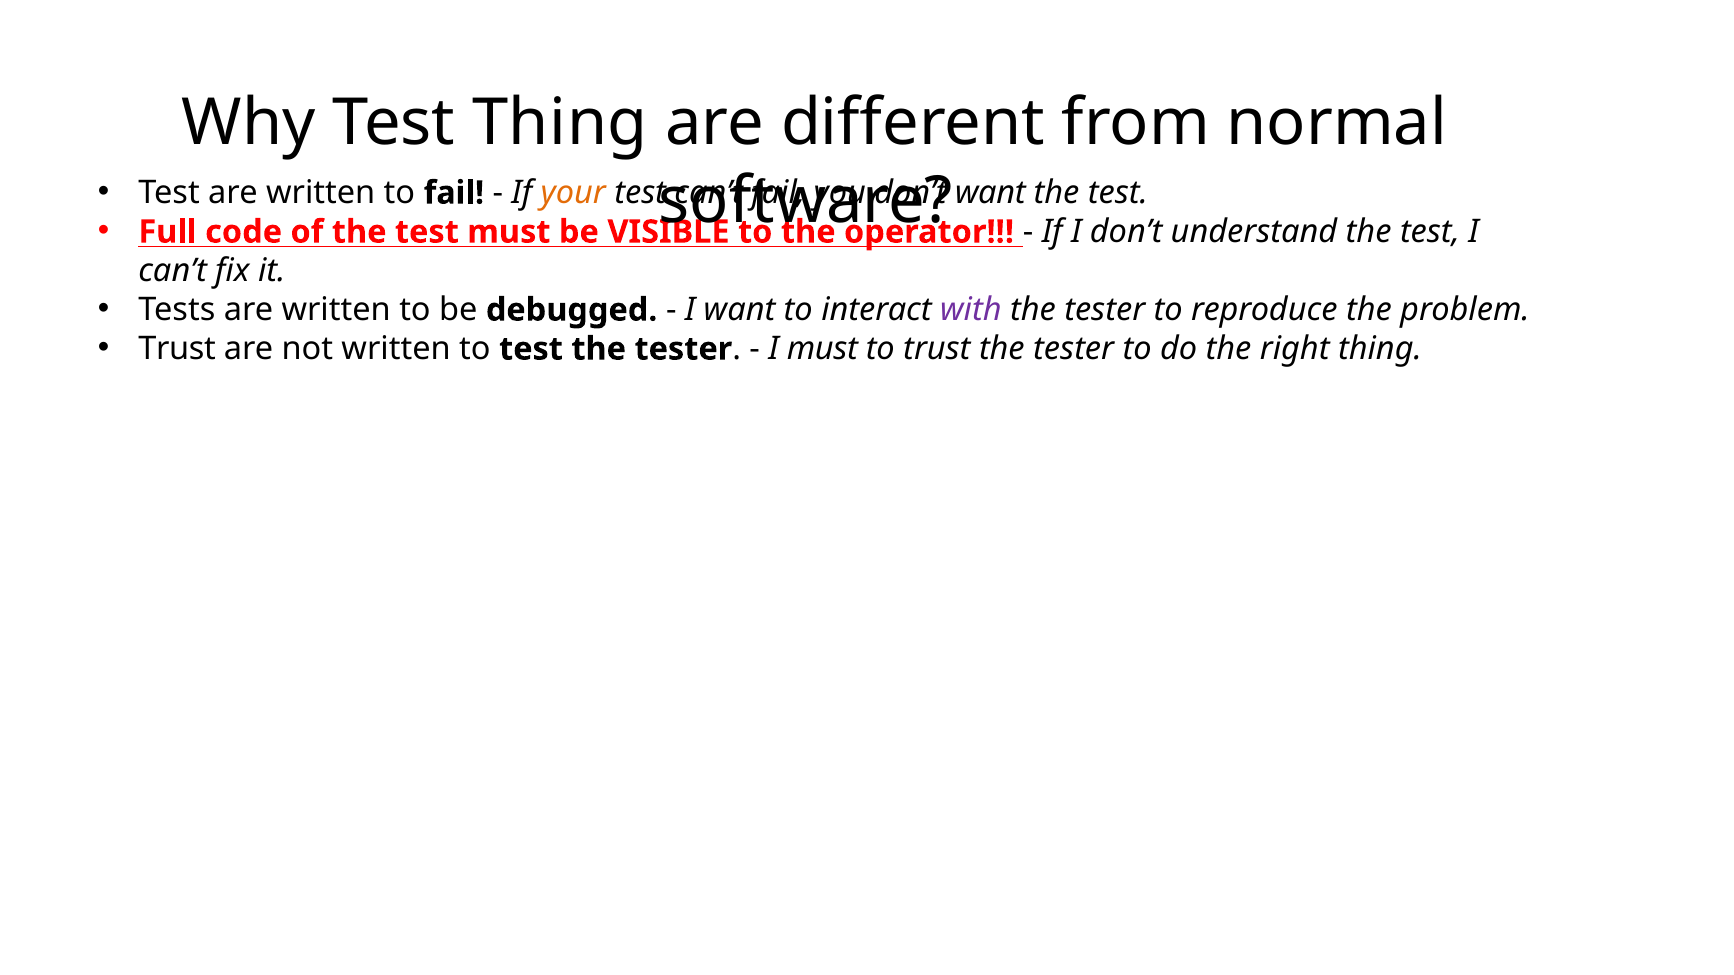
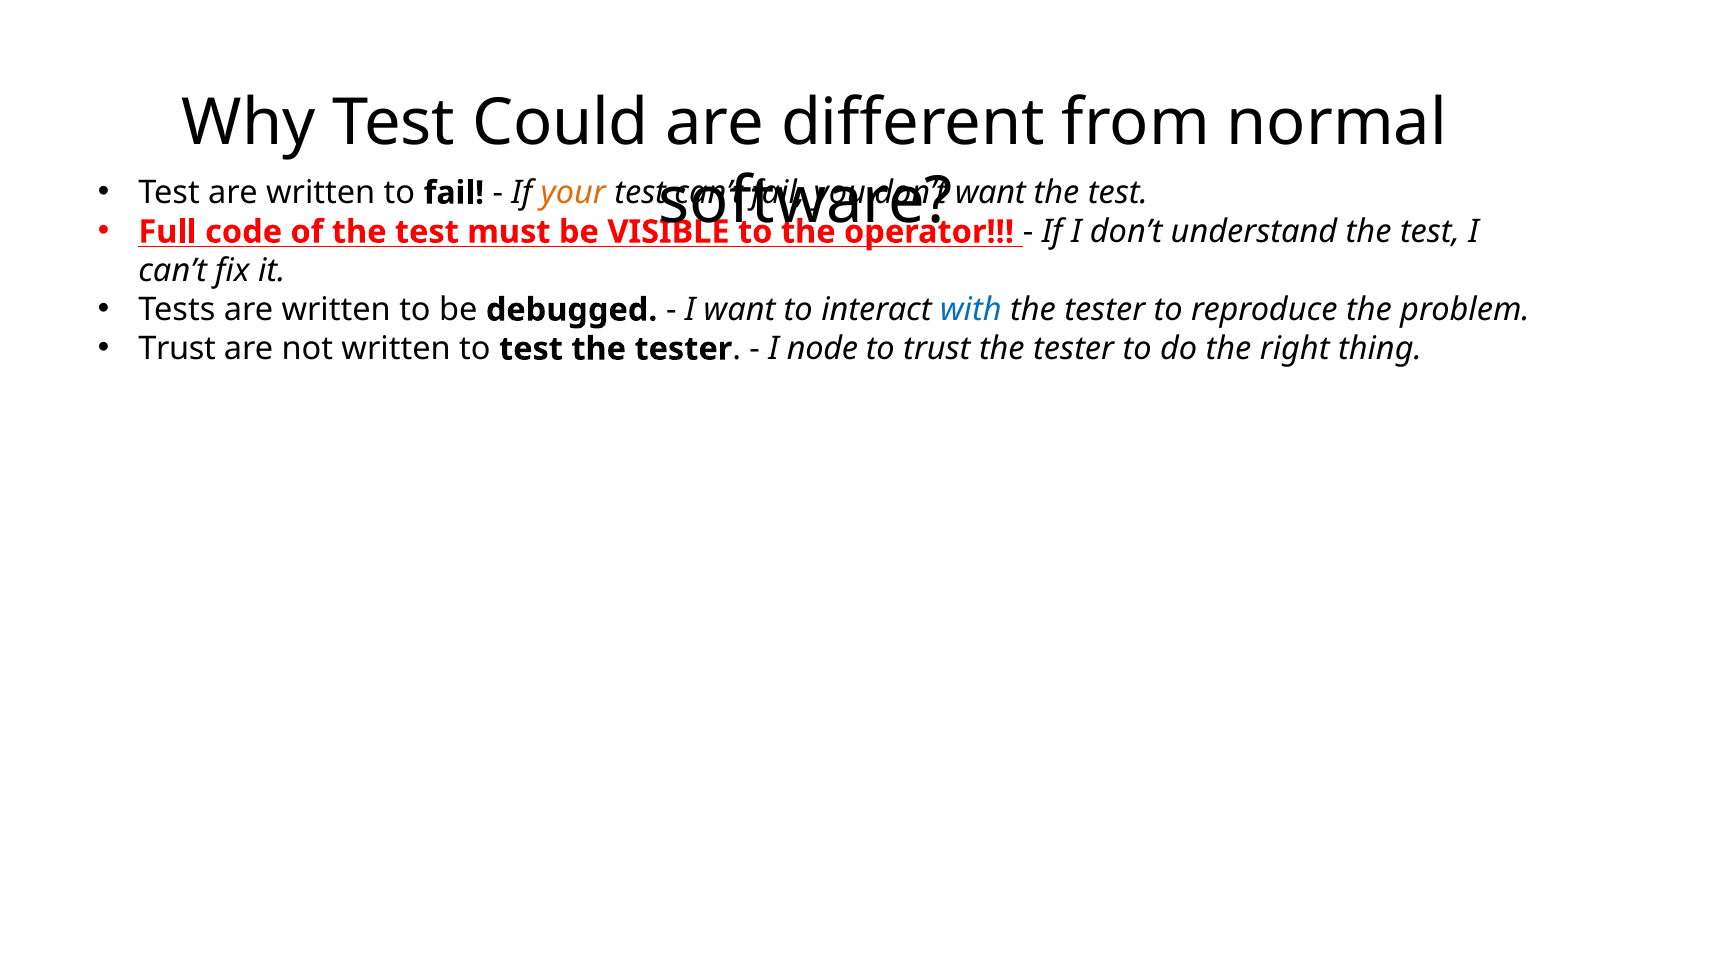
Test Thing: Thing -> Could
with colour: purple -> blue
I must: must -> node
